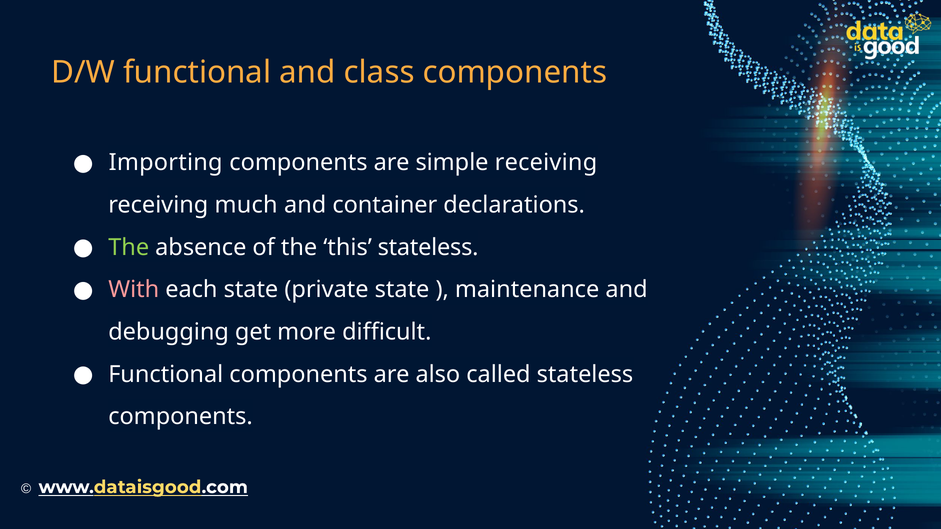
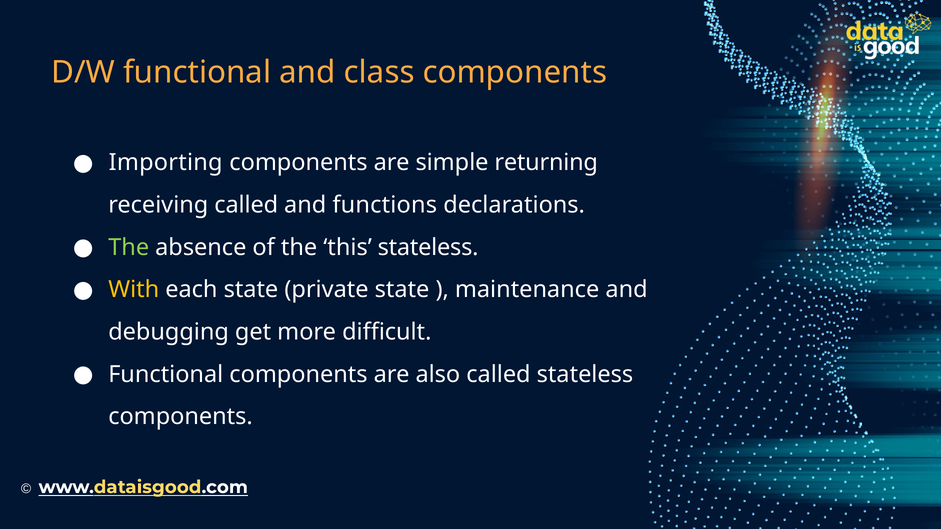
simple receiving: receiving -> returning
receiving much: much -> called
container: container -> functions
With colour: pink -> yellow
